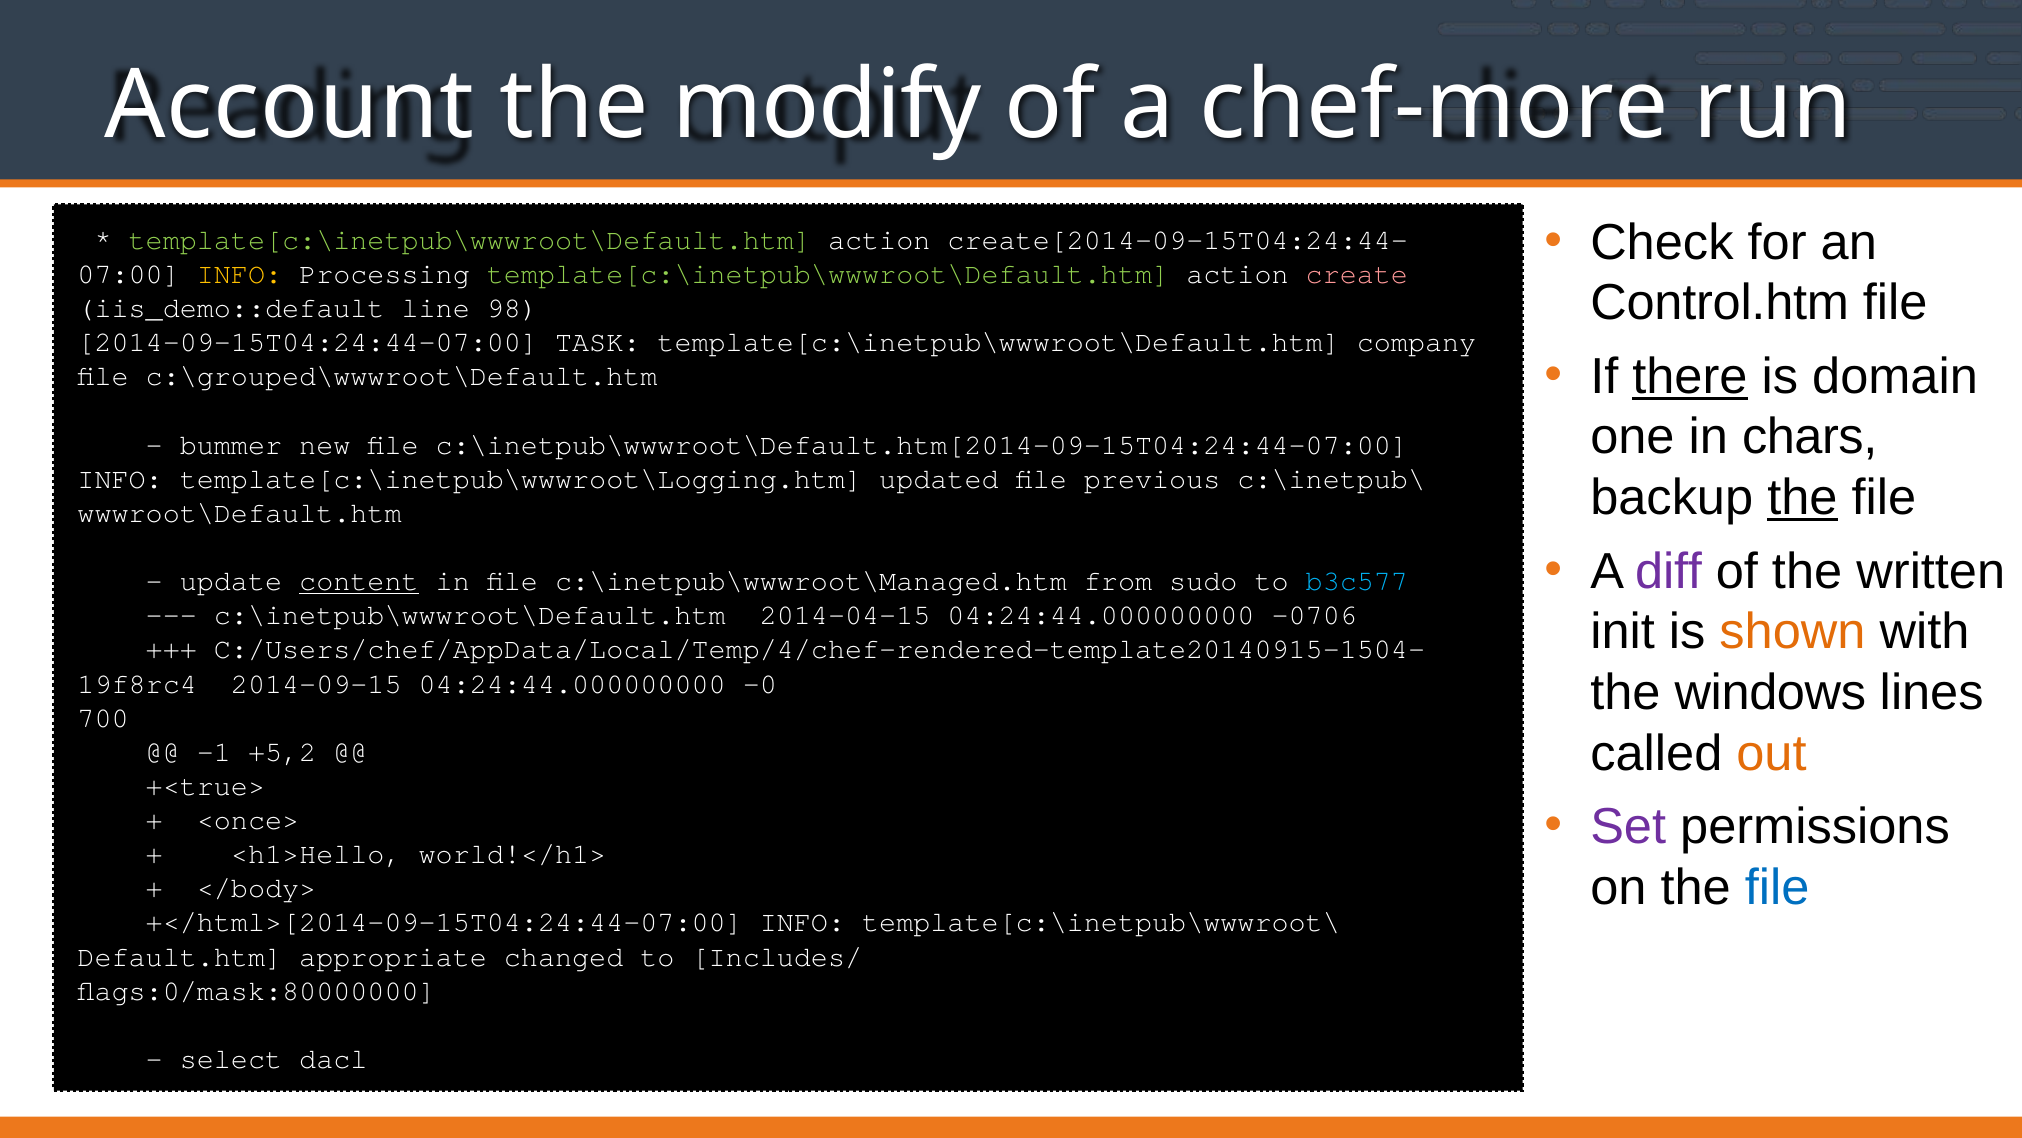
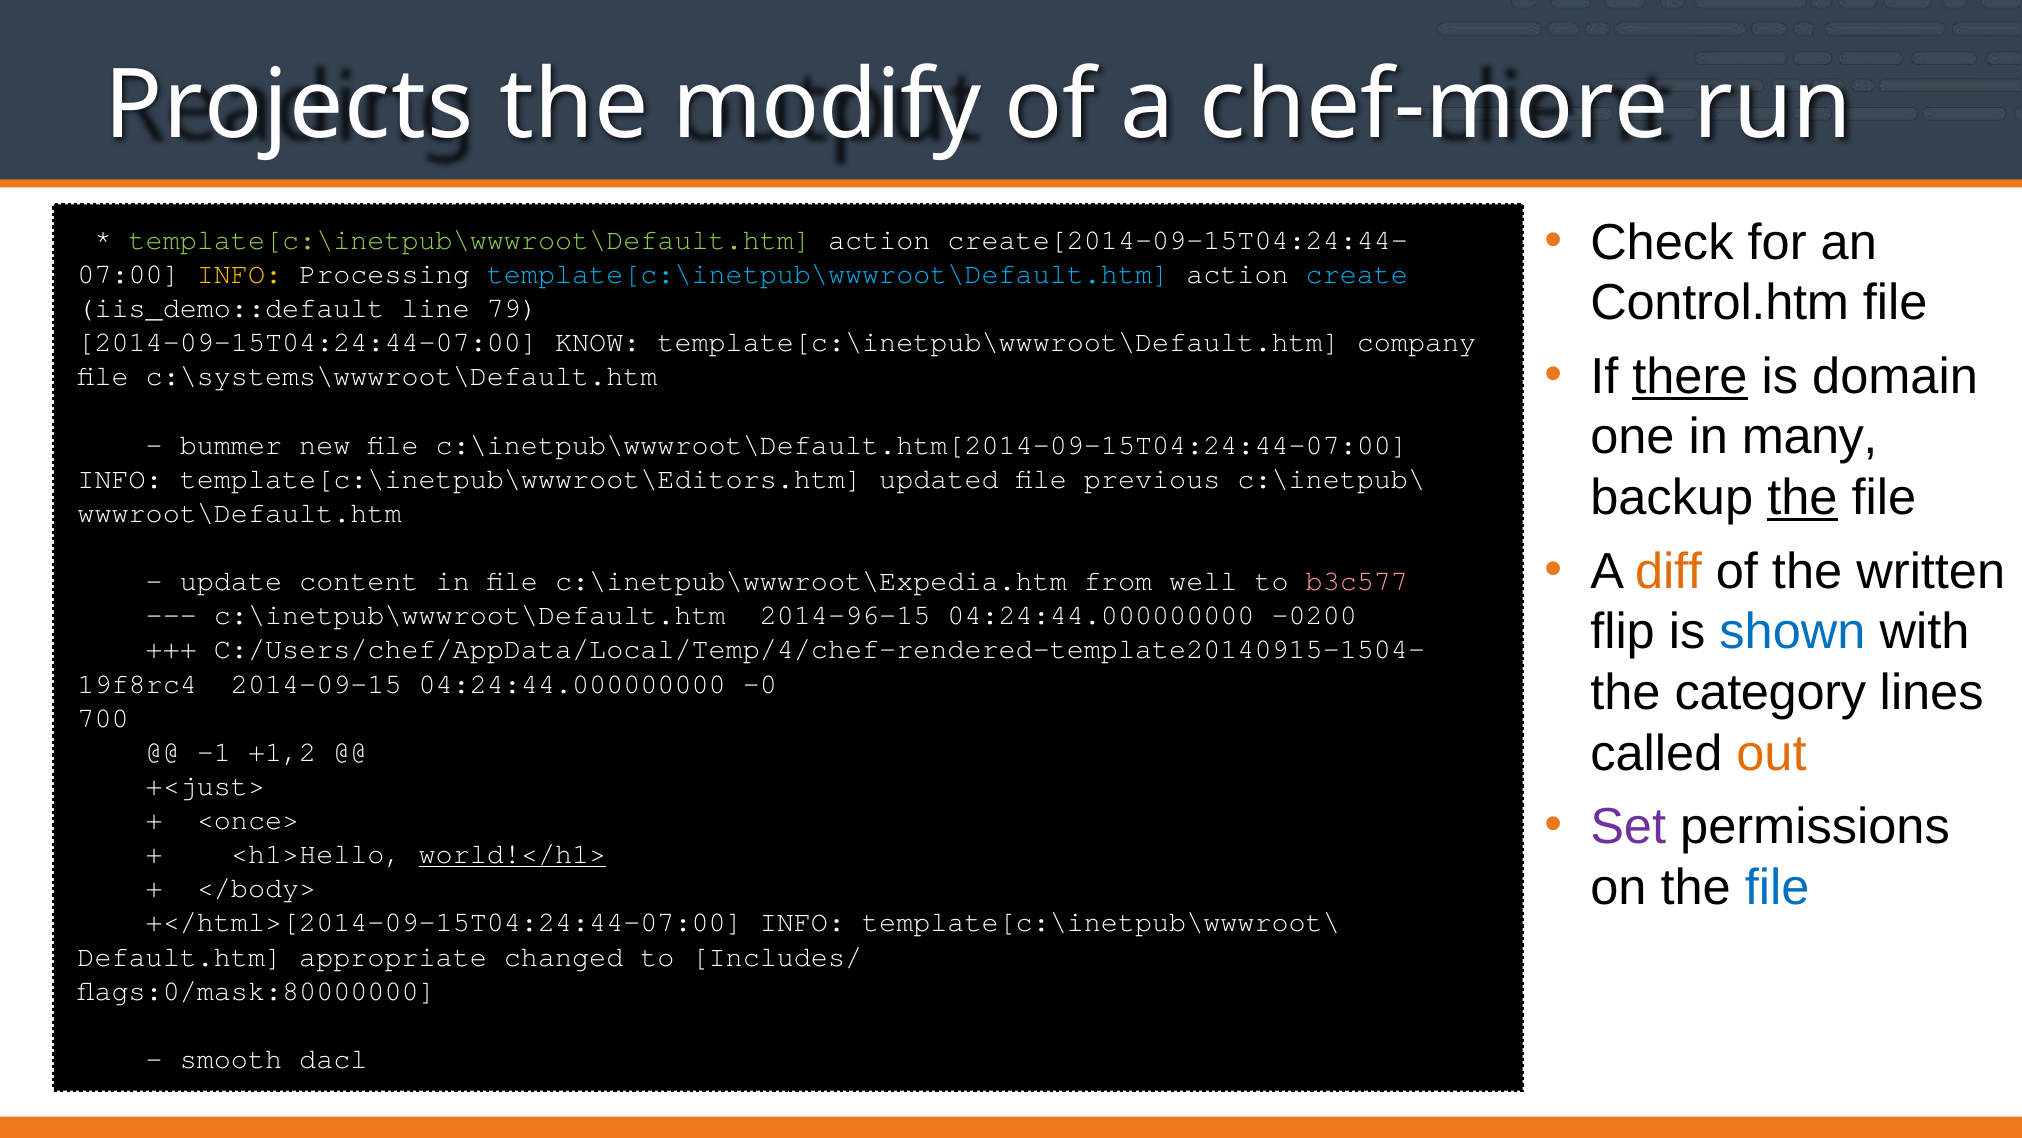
Account: Account -> Projects
template[c:\inetpub\wwwroot\Default.htm at (828, 274) colour: light green -> light blue
create colour: pink -> light blue
98: 98 -> 79
TASK: TASK -> KNOW
c:\grouped\wwwroot\Default.htm: c:\grouped\wwwroot\Default.htm -> c:\systems\wwwroot\Default.htm
chars: chars -> many
template[c:\inetpub\wwwroot\Logging.htm: template[c:\inetpub\wwwroot\Logging.htm -> template[c:\inetpub\wwwroot\Editors.htm
diff colour: purple -> orange
content underline: present -> none
c:\inetpub\wwwroot\Managed.htm: c:\inetpub\wwwroot\Managed.htm -> c:\inetpub\wwwroot\Expedia.htm
sudo: sudo -> well
b3c577 colour: light blue -> pink
2014-04-15: 2014-04-15 -> 2014-96-15
-0706: -0706 -> -0200
init: init -> flip
shown colour: orange -> blue
windows: windows -> category
+5,2: +5,2 -> +1,2
+<true>: +<true> -> +<just>
world!</h1> underline: none -> present
select: select -> smooth
